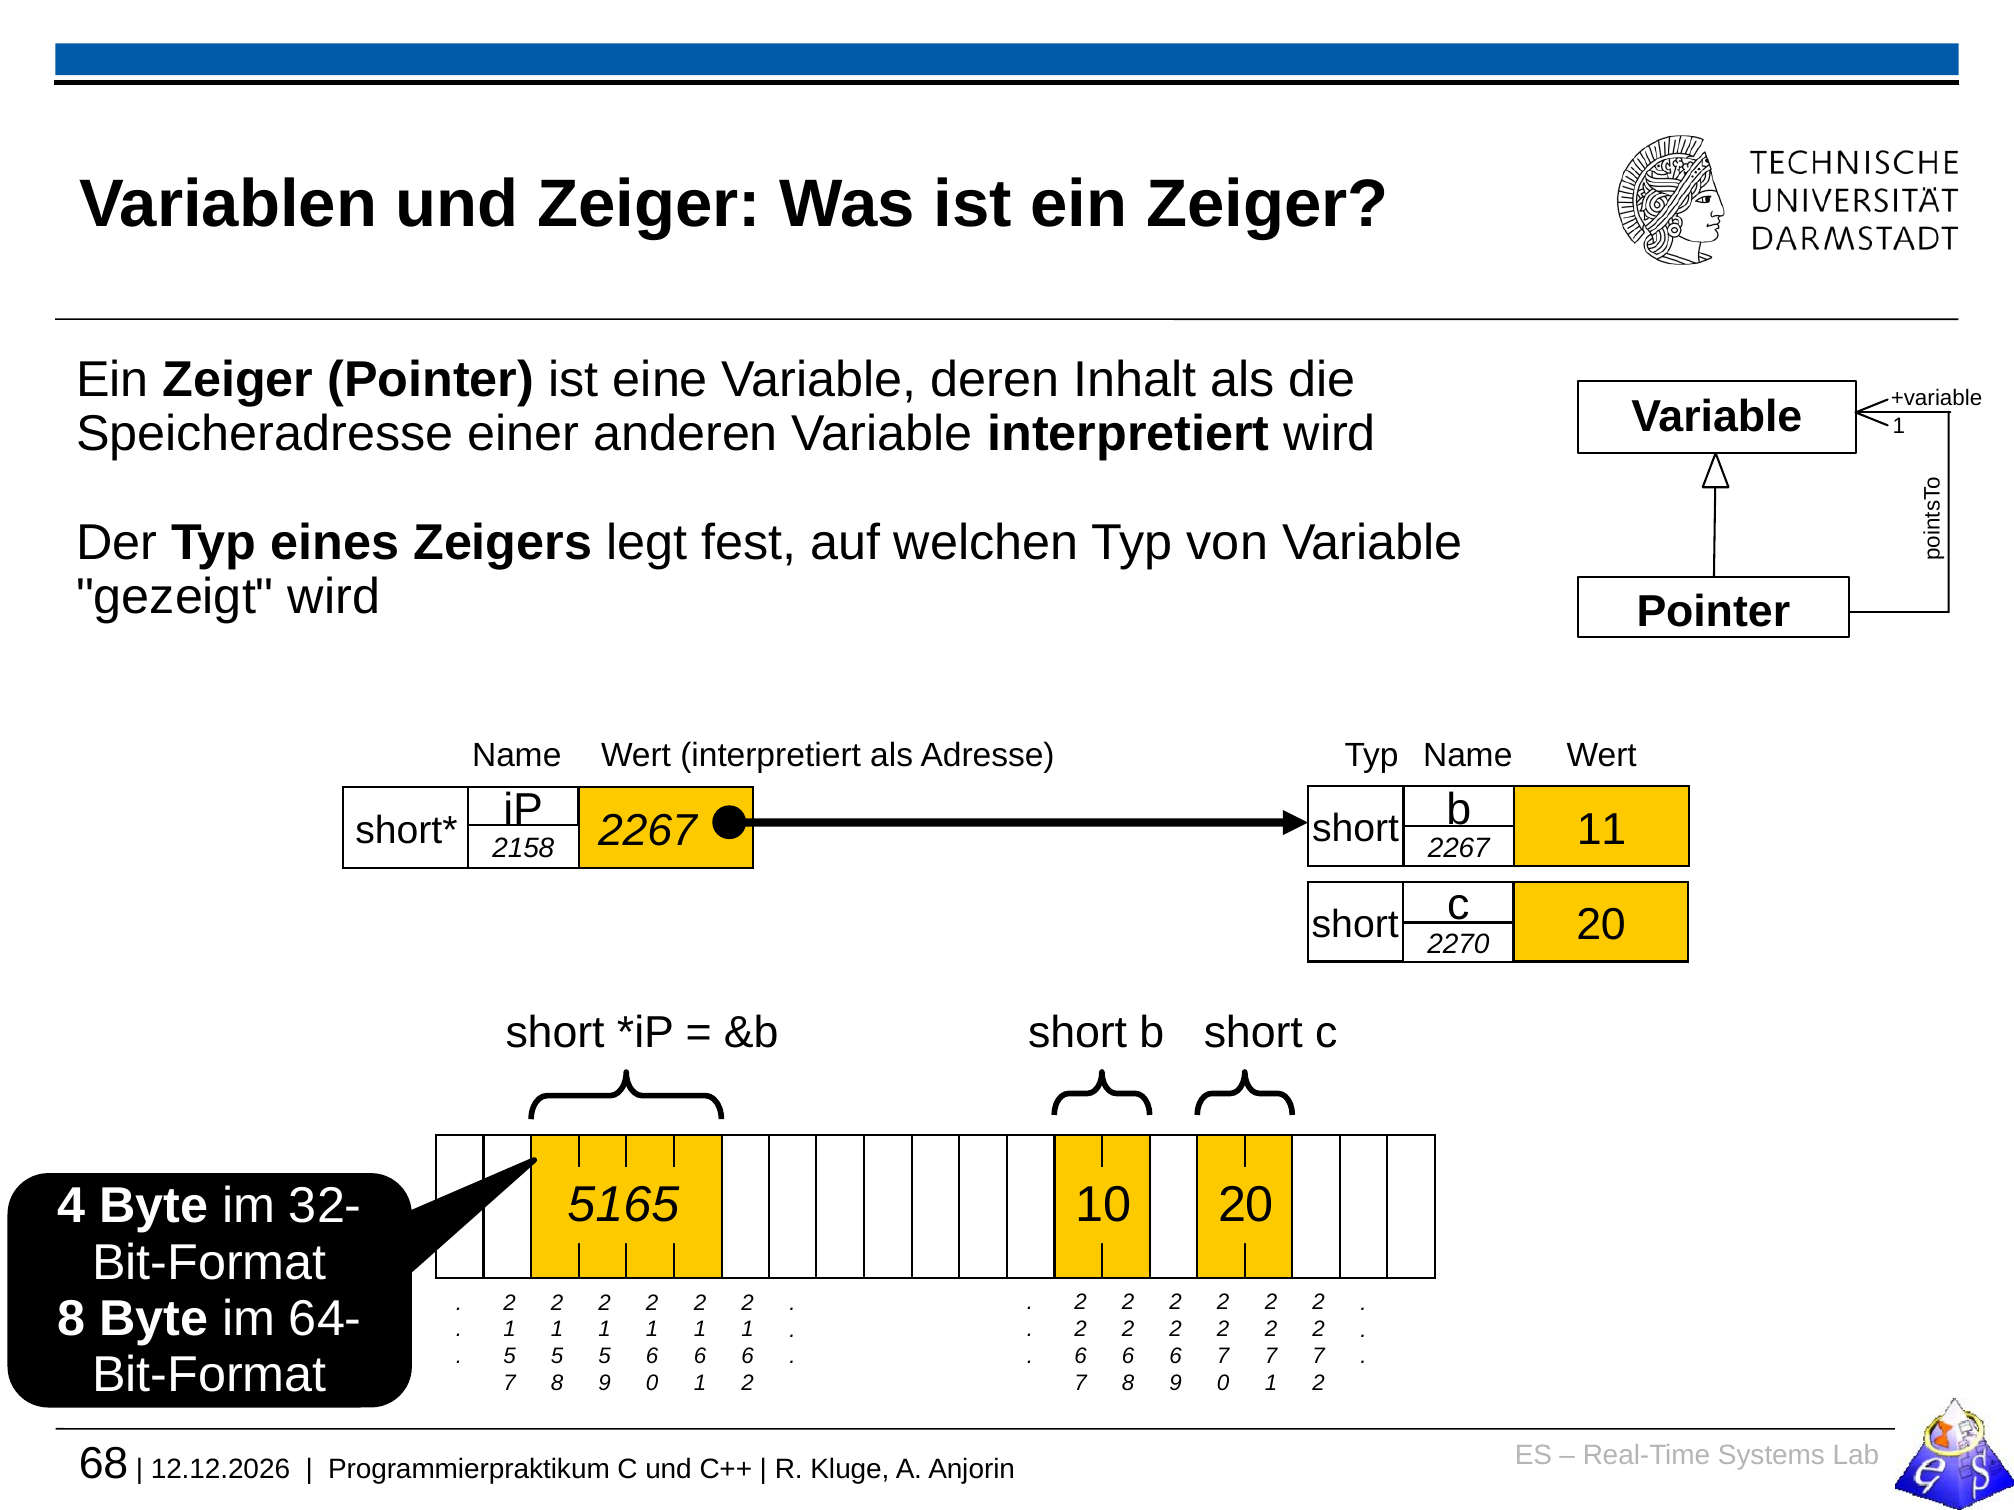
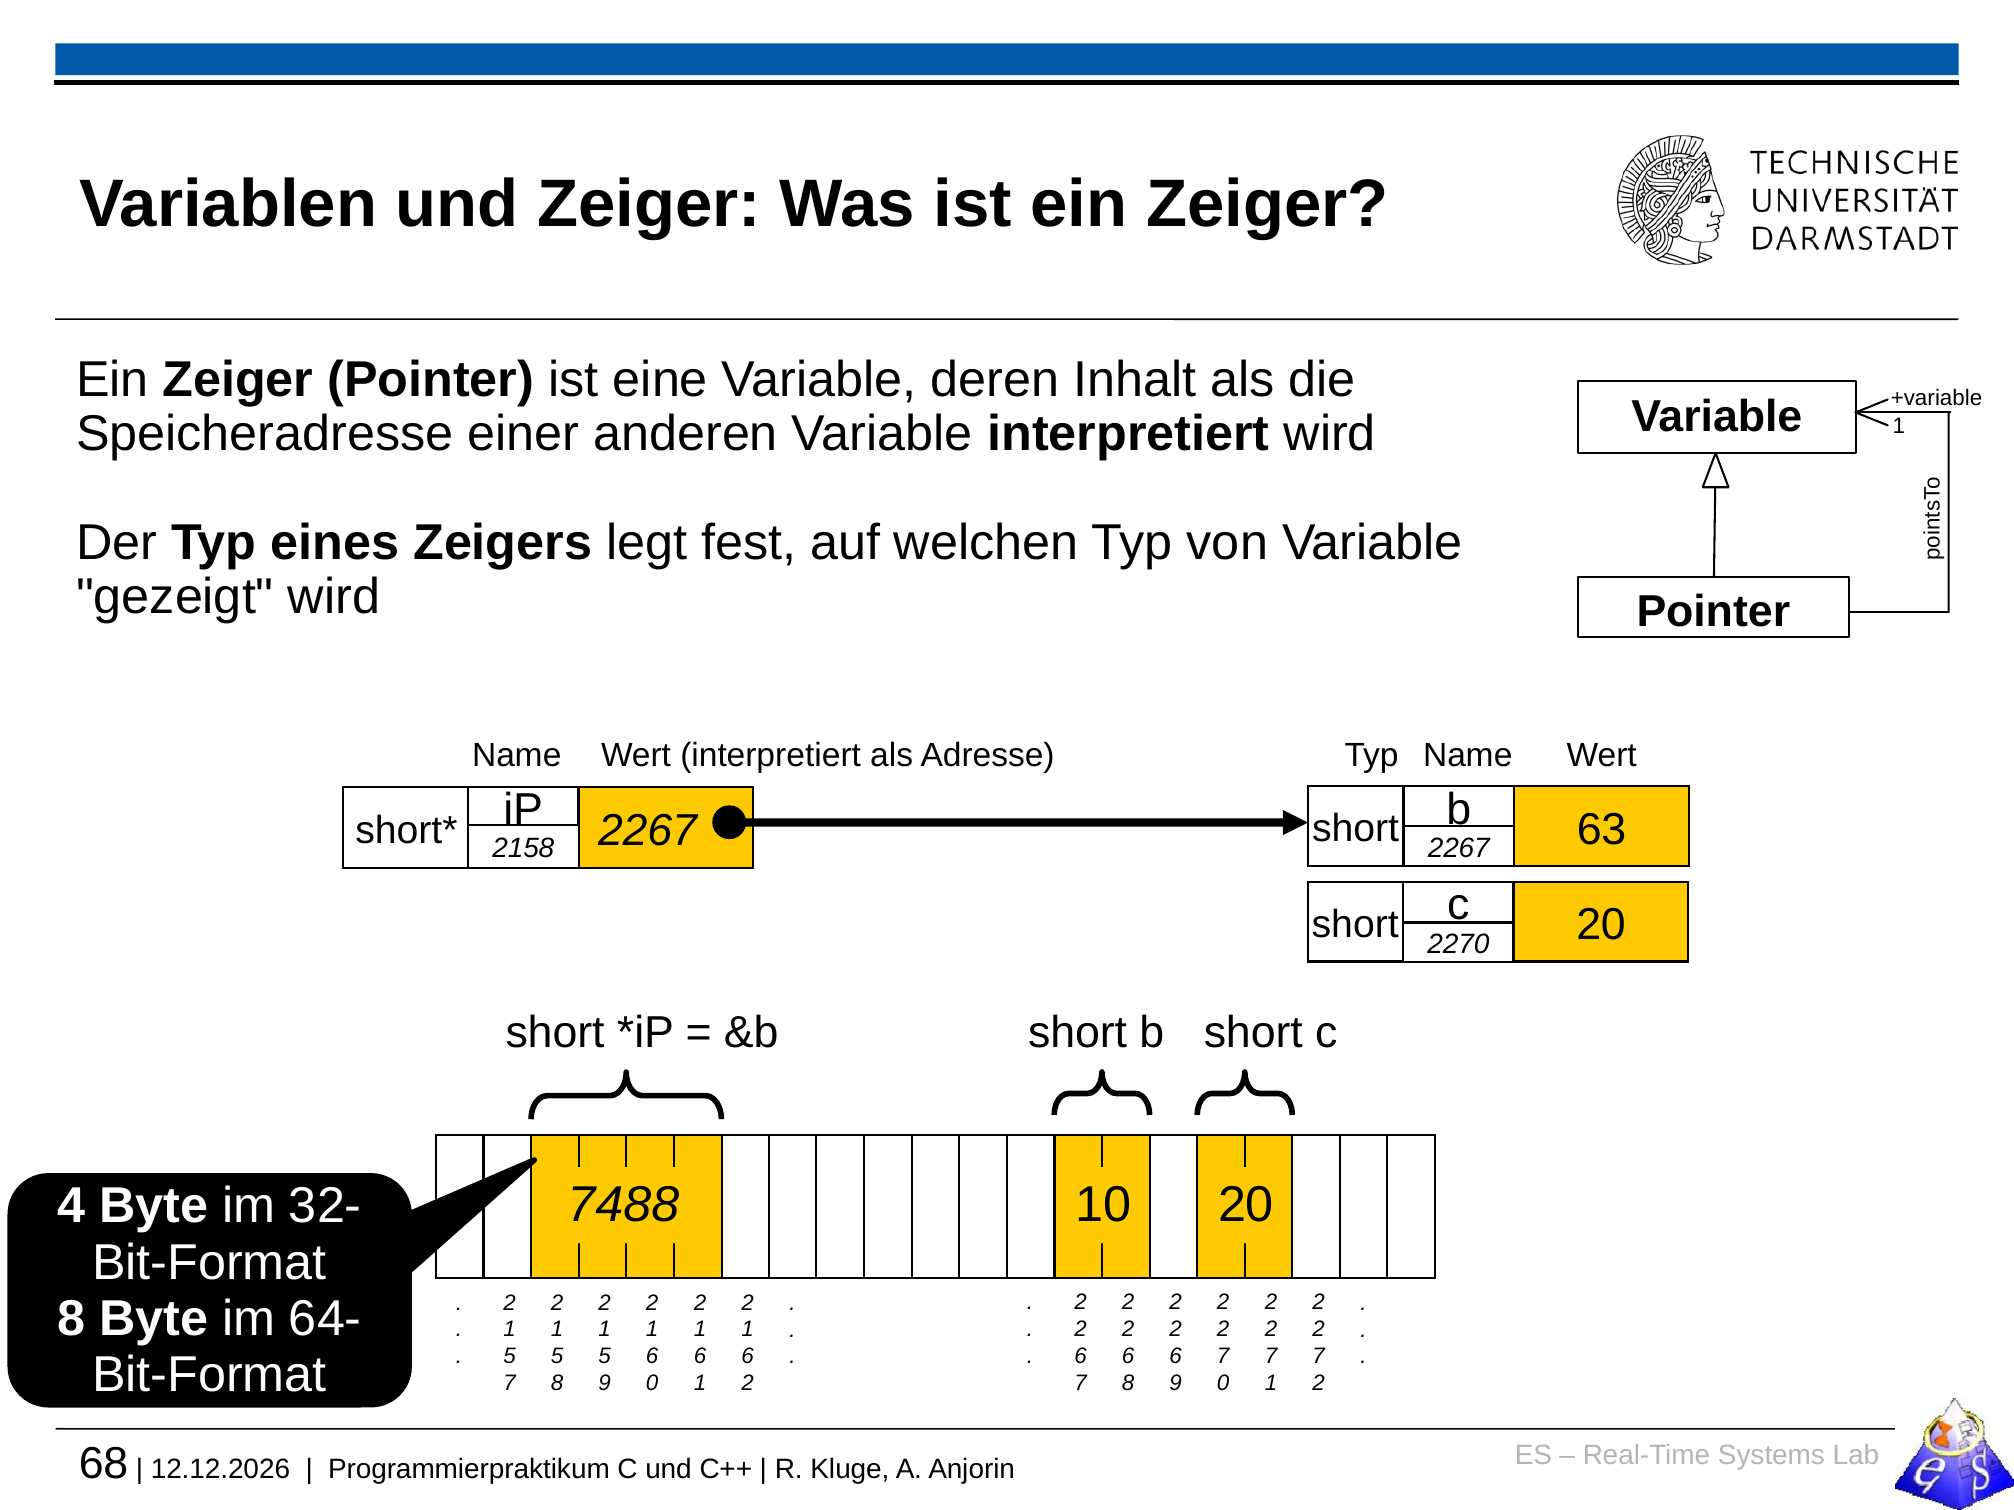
11: 11 -> 63
5165: 5165 -> 7488
